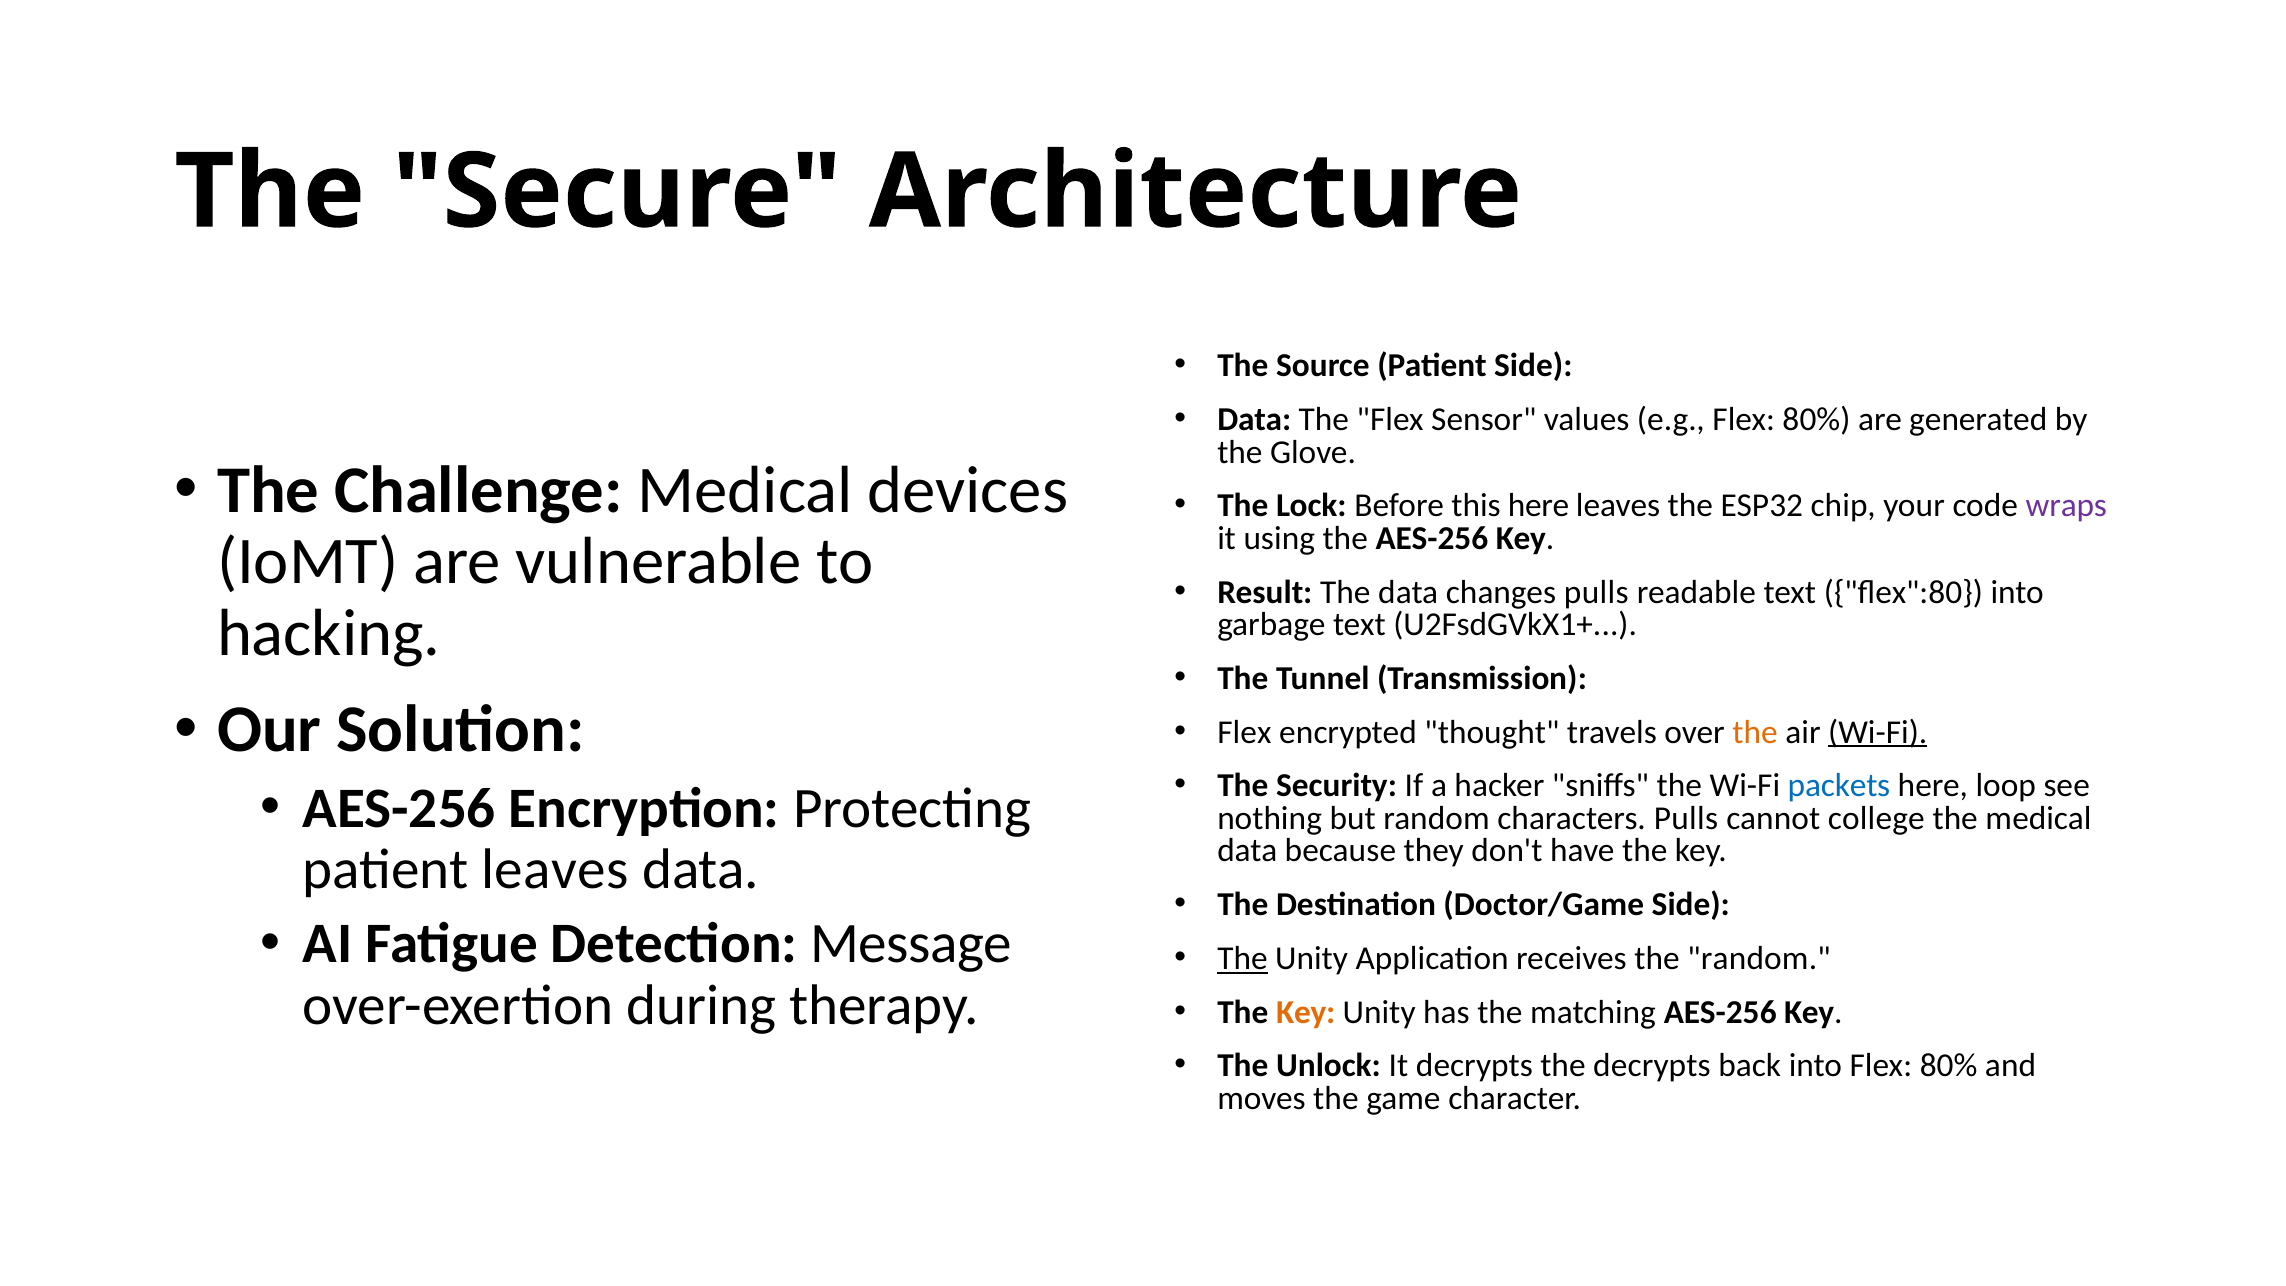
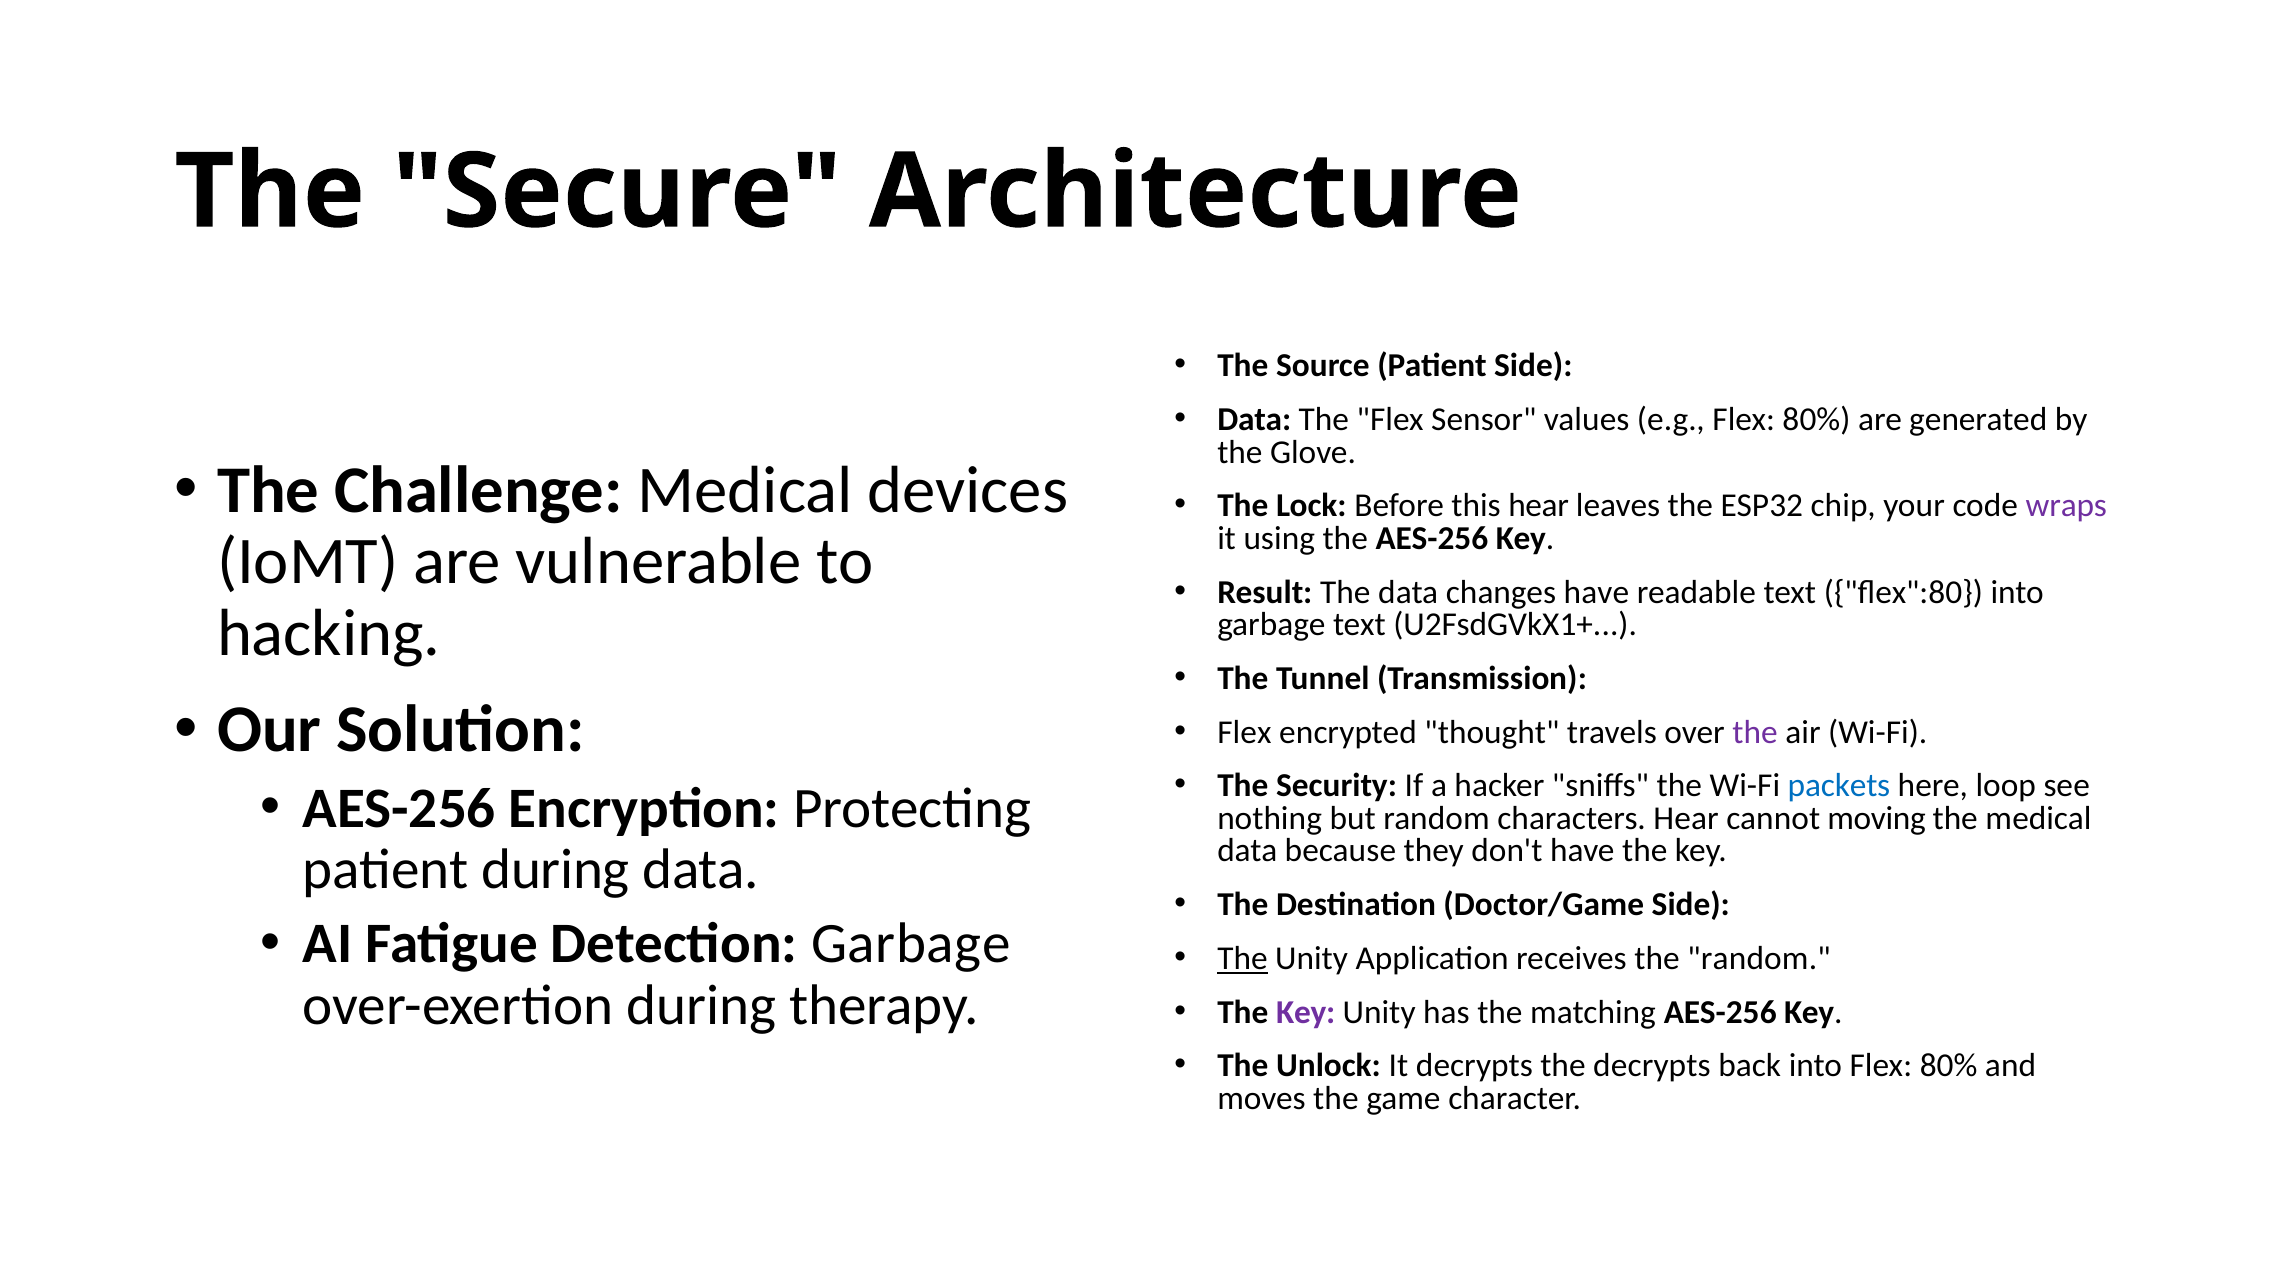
this here: here -> hear
changes pulls: pulls -> have
the at (1755, 732) colour: orange -> purple
Wi-Fi at (1878, 732) underline: present -> none
characters Pulls: Pulls -> Hear
college: college -> moving
patient leaves: leaves -> during
Detection Message: Message -> Garbage
Key at (1306, 1012) colour: orange -> purple
